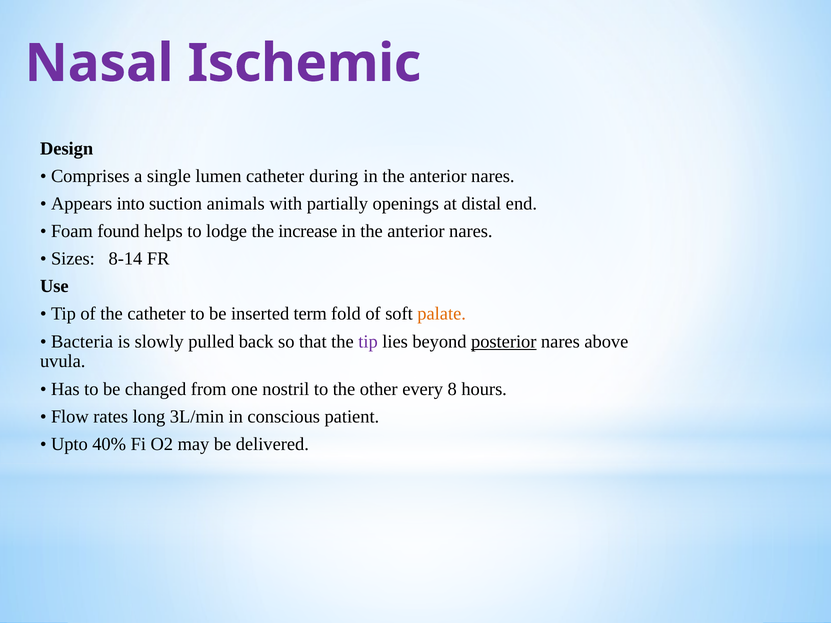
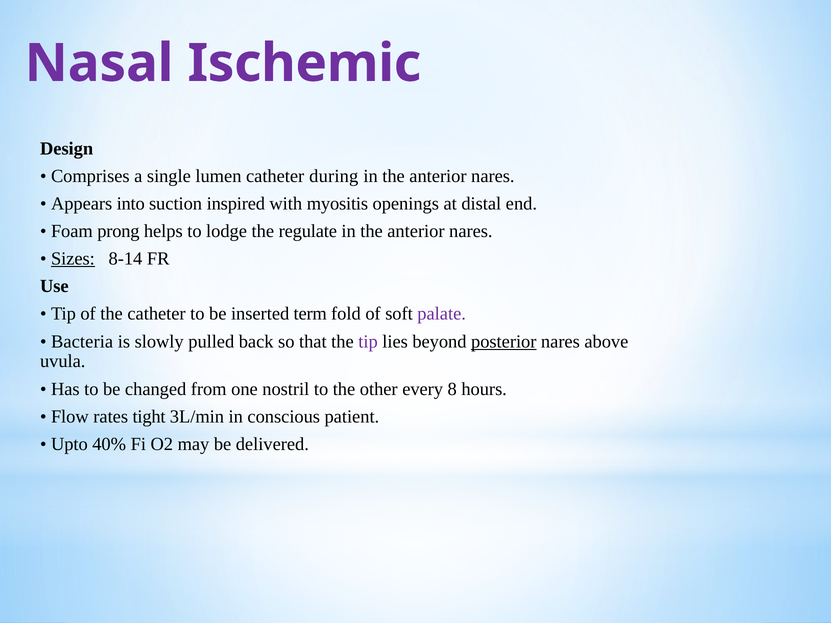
animals: animals -> inspired
partially: partially -> myositis
found: found -> prong
increase: increase -> regulate
Sizes underline: none -> present
palate colour: orange -> purple
long: long -> tight
